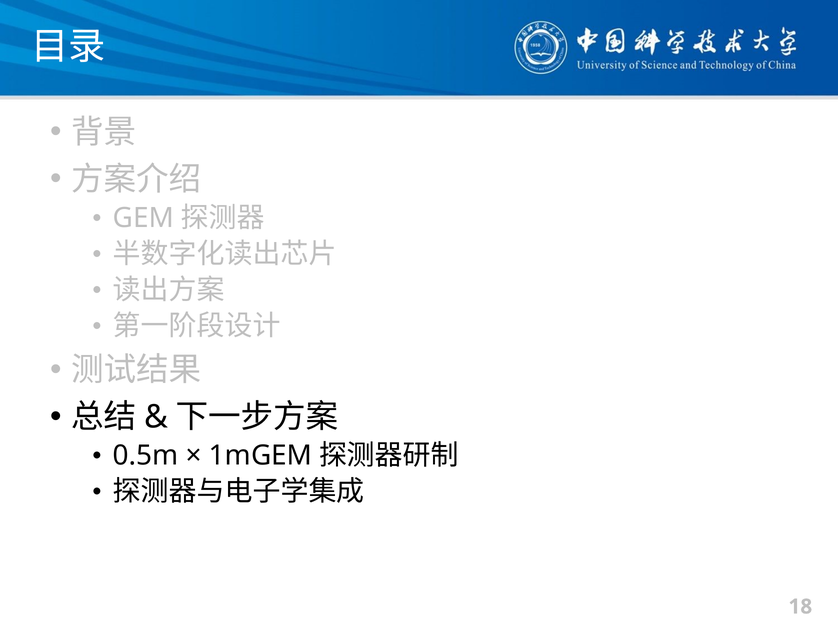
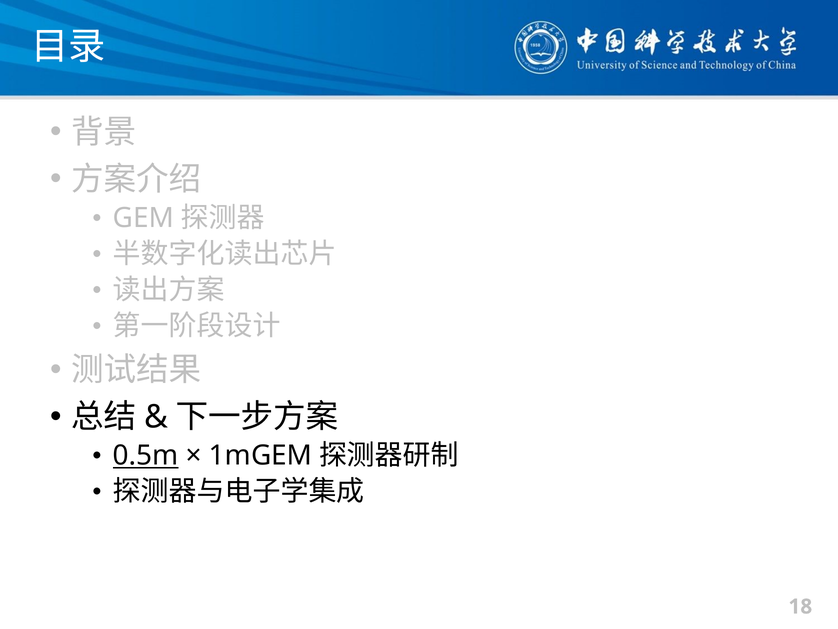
0.5m underline: none -> present
